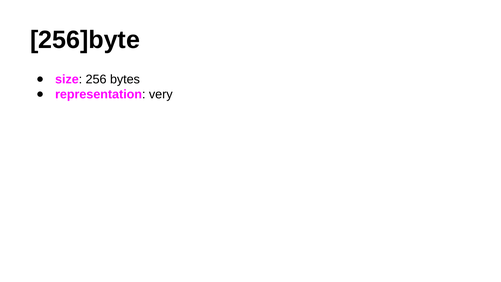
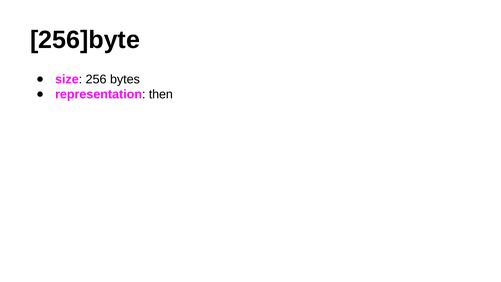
very: very -> then
